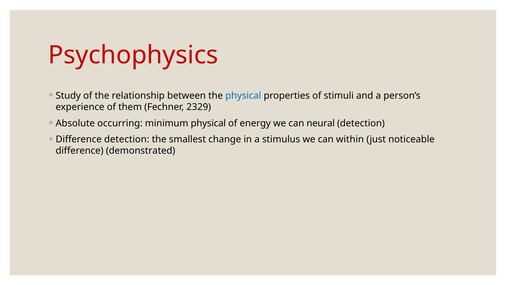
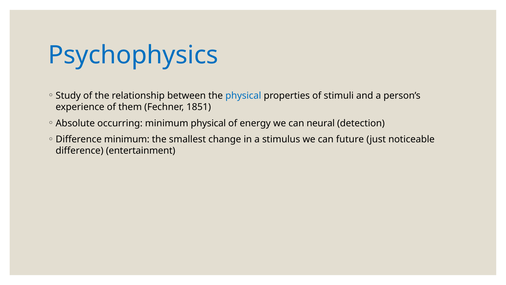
Psychophysics colour: red -> blue
2329: 2329 -> 1851
Difference detection: detection -> minimum
within: within -> future
demonstrated: demonstrated -> entertainment
